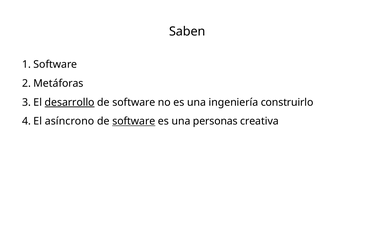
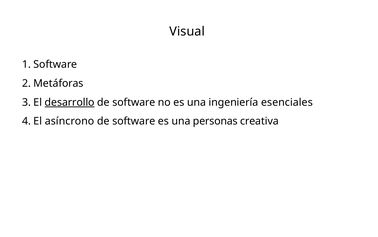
Saben: Saben -> Visual
construirlo: construirlo -> esenciales
software at (134, 121) underline: present -> none
